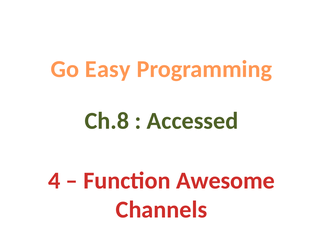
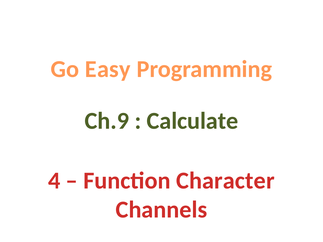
Ch.8: Ch.8 -> Ch.9
Accessed: Accessed -> Calculate
Awesome: Awesome -> Character
